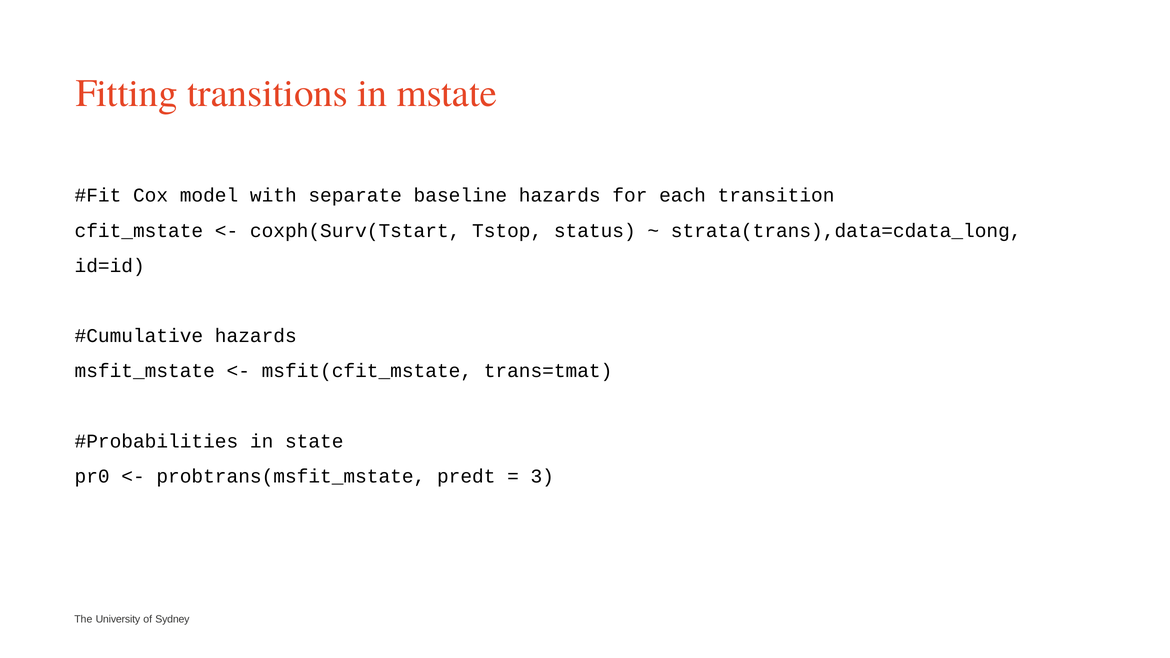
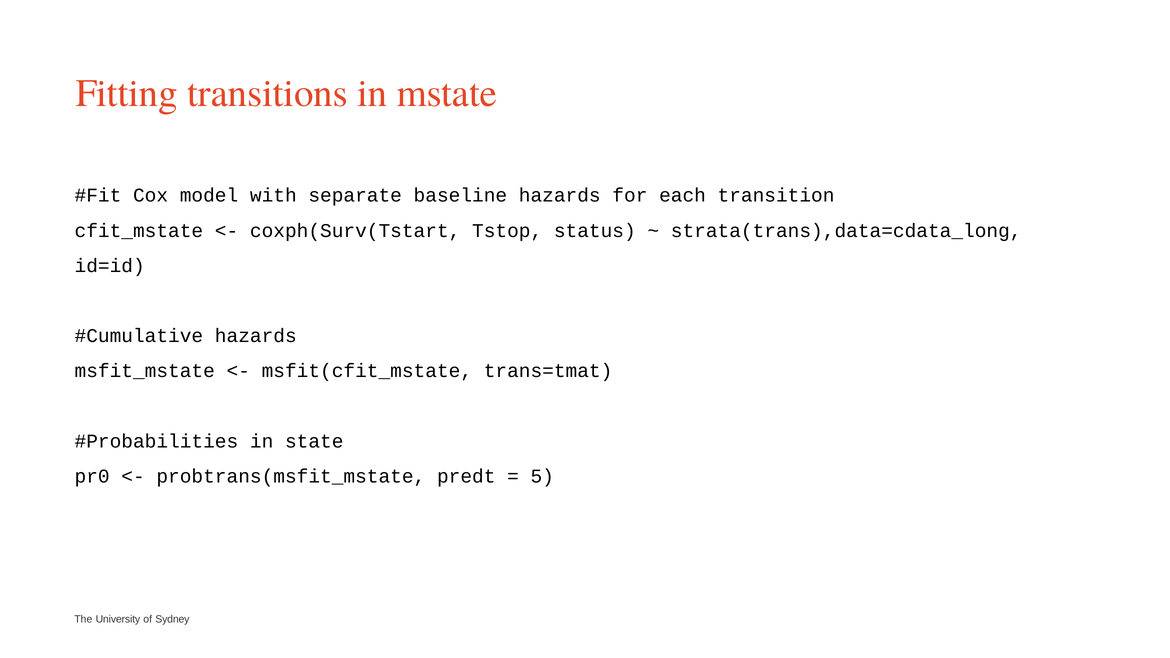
3: 3 -> 5
